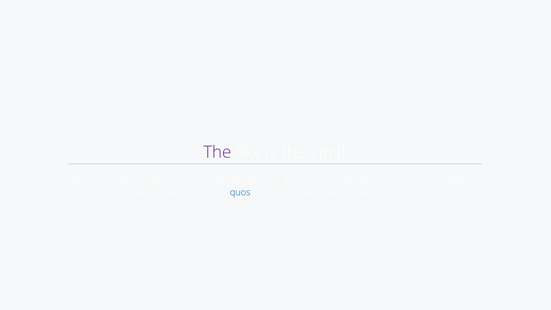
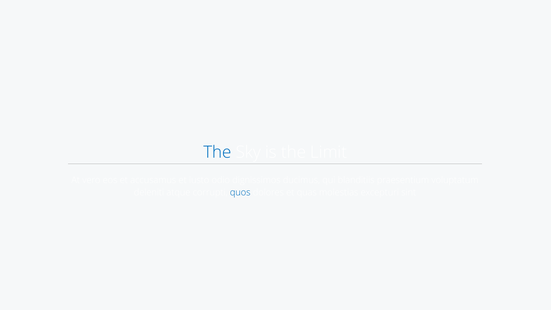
The at (217, 152) colour: purple -> blue
